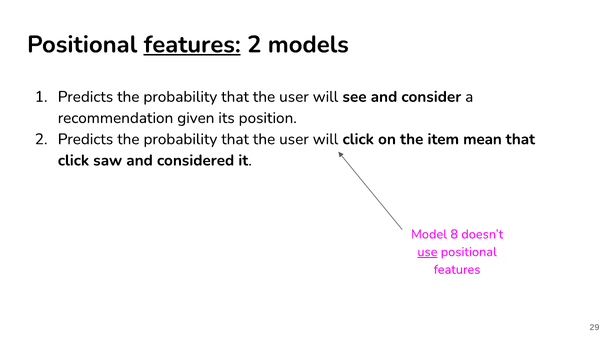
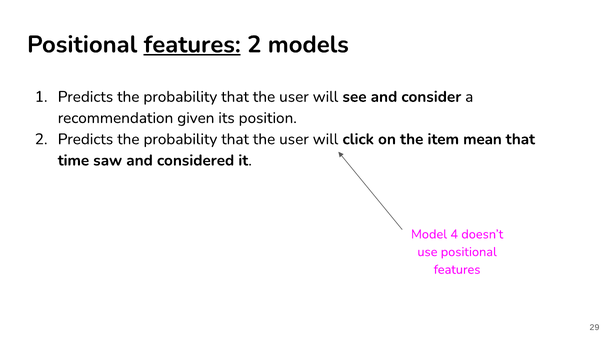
click at (73, 160): click -> time
8: 8 -> 4
use underline: present -> none
